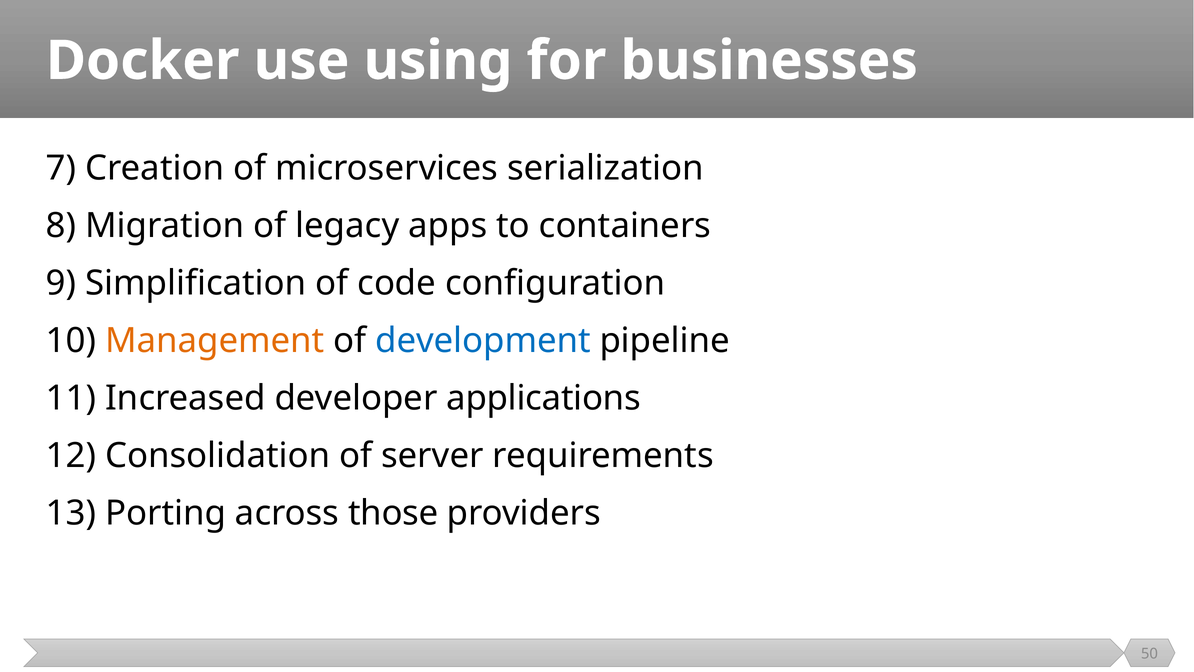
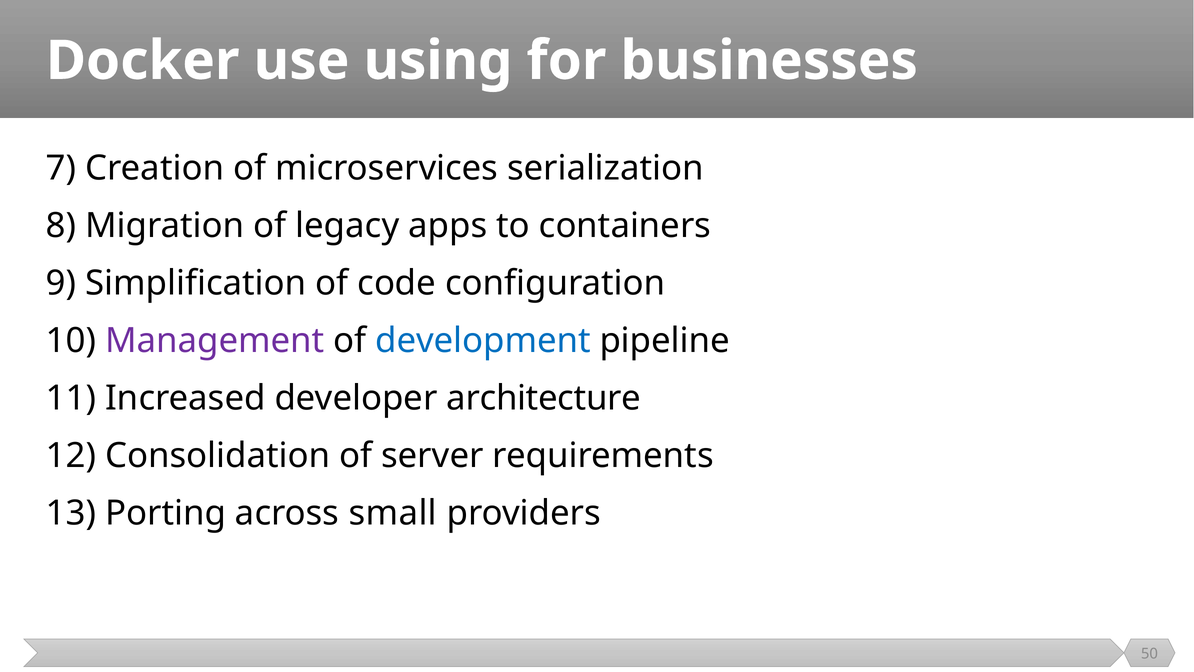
Management colour: orange -> purple
applications: applications -> architecture
those: those -> small
